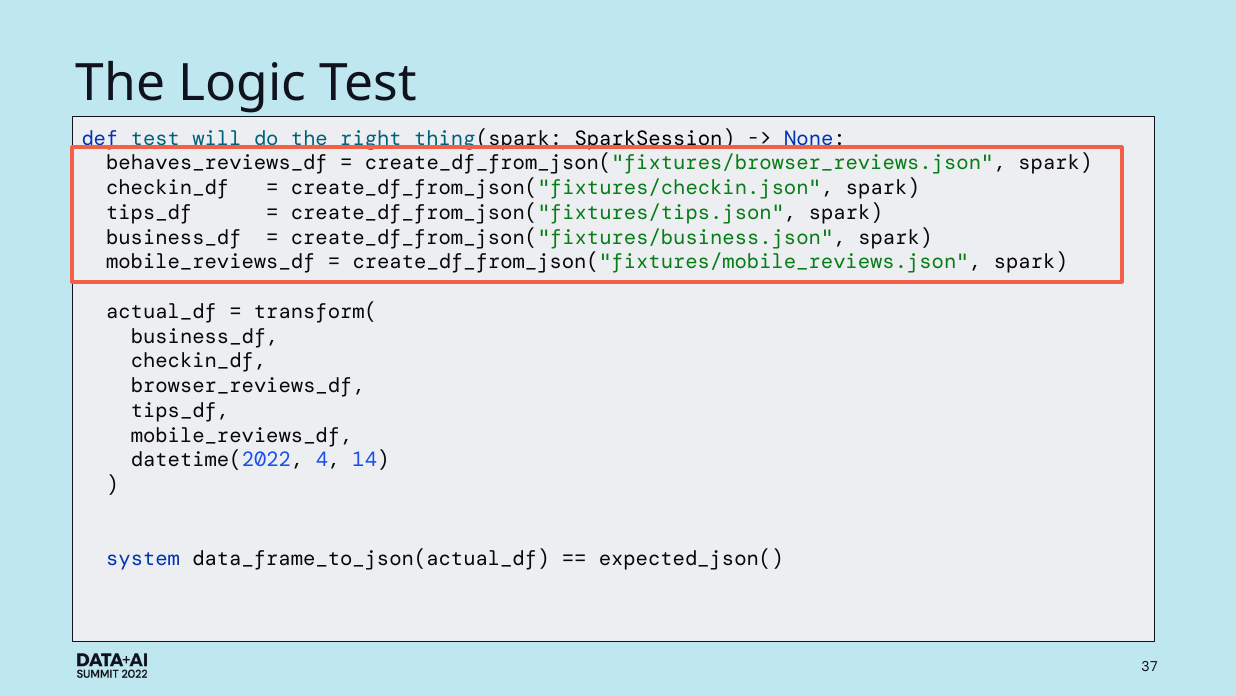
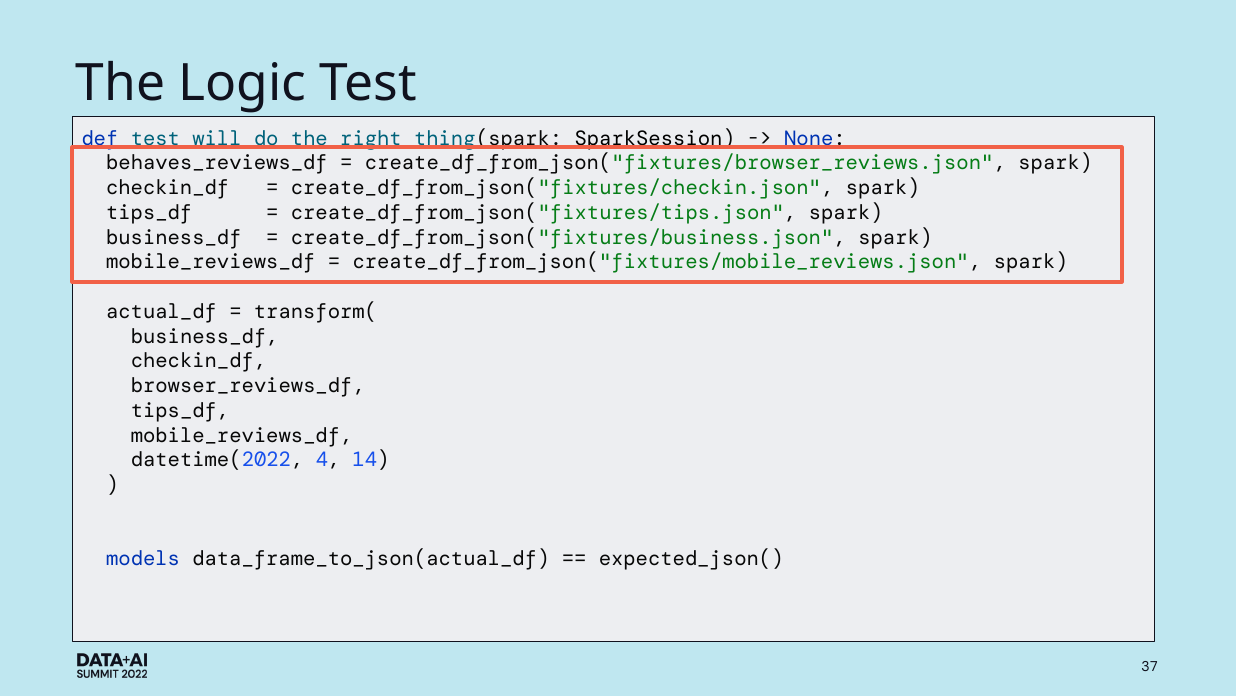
system: system -> models
